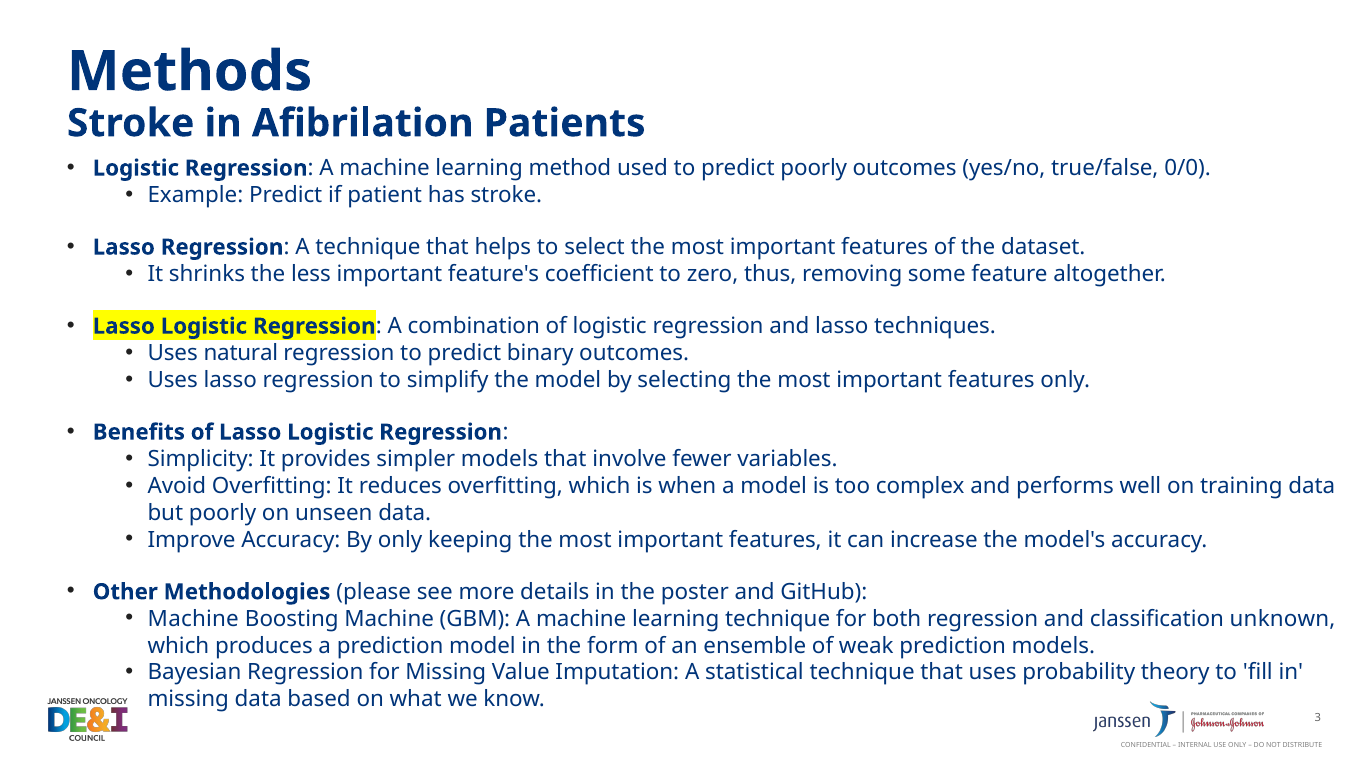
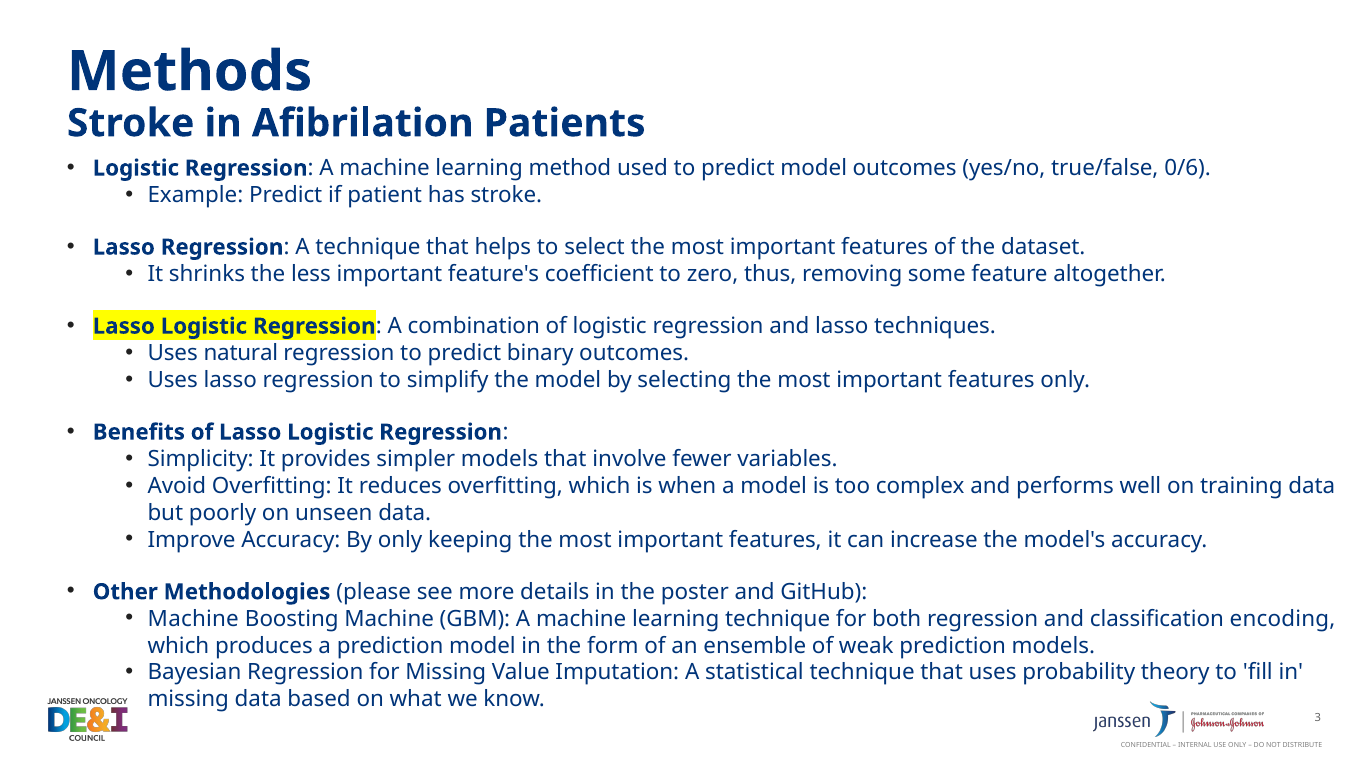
predict poorly: poorly -> model
0/0: 0/0 -> 0/6
unknown: unknown -> encoding
